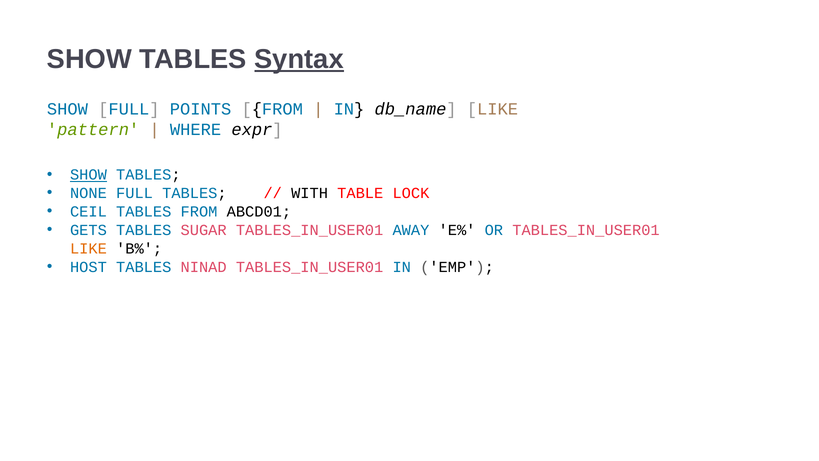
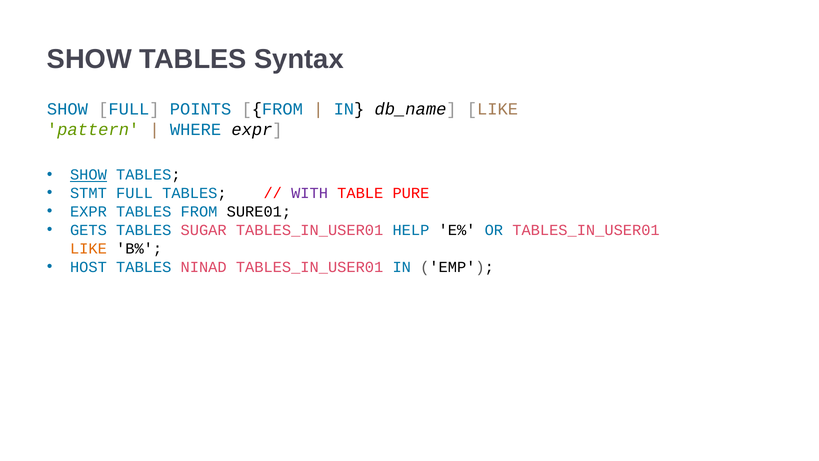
Syntax underline: present -> none
NONE: NONE -> STMT
WITH colour: black -> purple
LOCK: LOCK -> PURE
CEIL at (88, 212): CEIL -> EXPR
ABCD01: ABCD01 -> SURE01
AWAY: AWAY -> HELP
